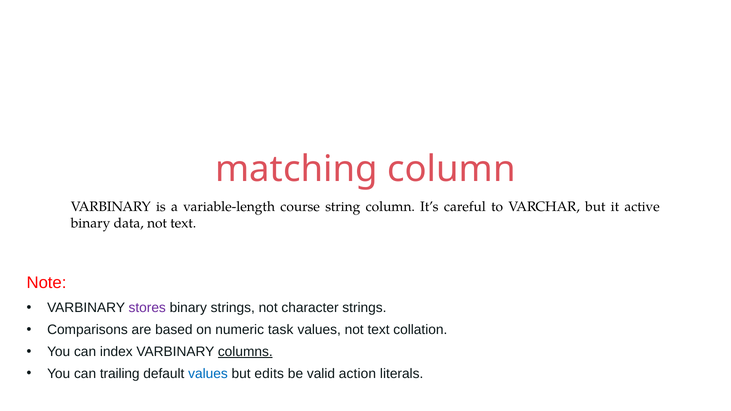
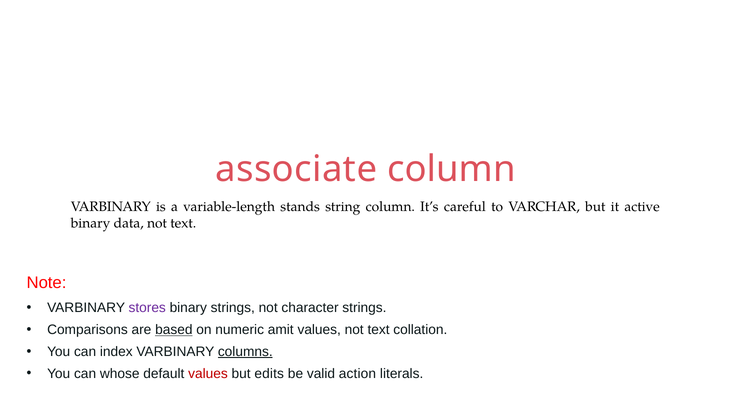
matching: matching -> associate
course: course -> stands
based underline: none -> present
task: task -> amit
trailing: trailing -> whose
values at (208, 374) colour: blue -> red
